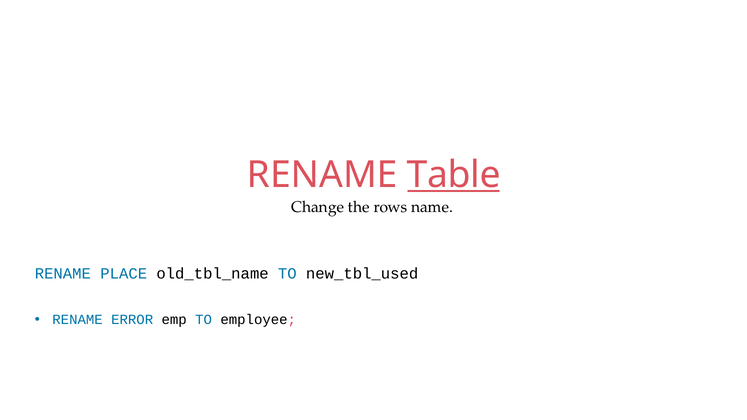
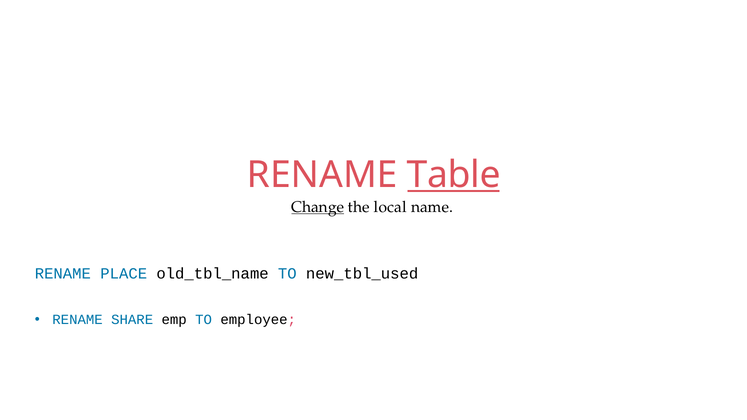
Change underline: none -> present
rows: rows -> local
ERROR: ERROR -> SHARE
